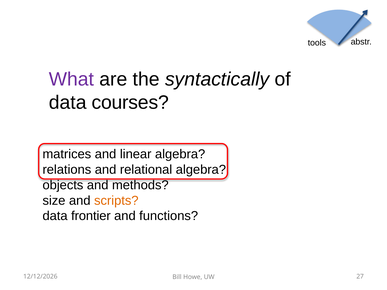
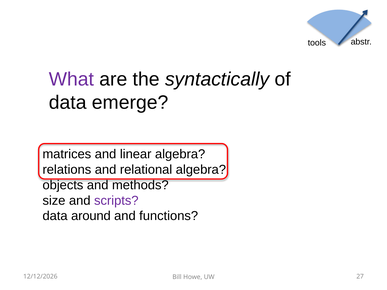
courses: courses -> emerge
scripts colour: orange -> purple
frontier: frontier -> around
